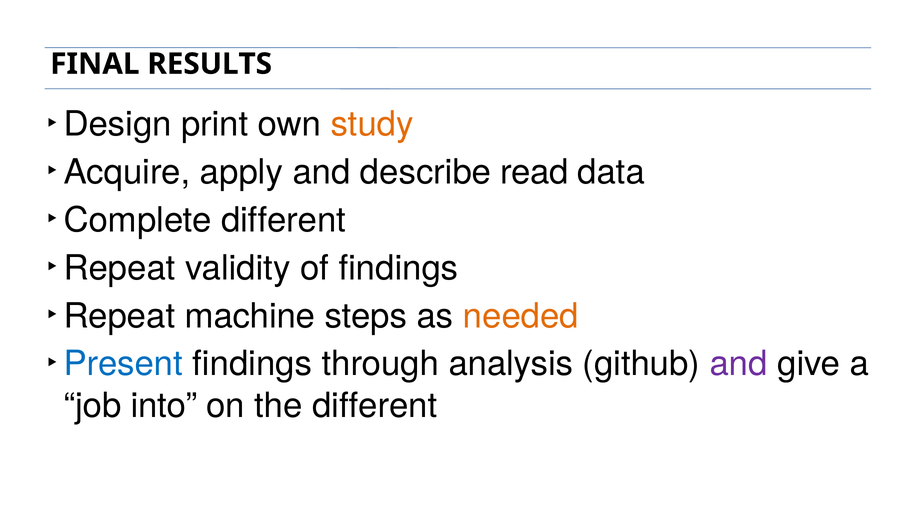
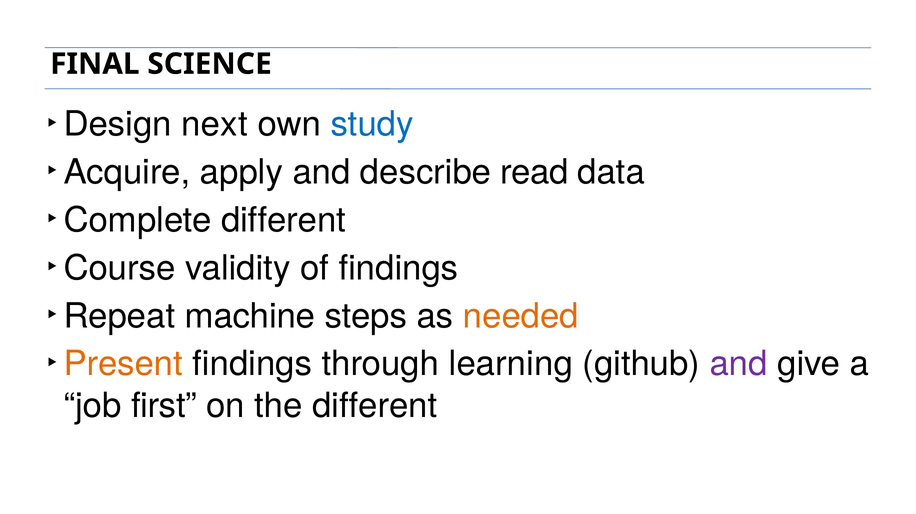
RESULTS: RESULTS -> SCIENCE
print: print -> next
study colour: orange -> blue
Repeat at (120, 268): Repeat -> Course
Present colour: blue -> orange
analysis: analysis -> learning
into: into -> first
